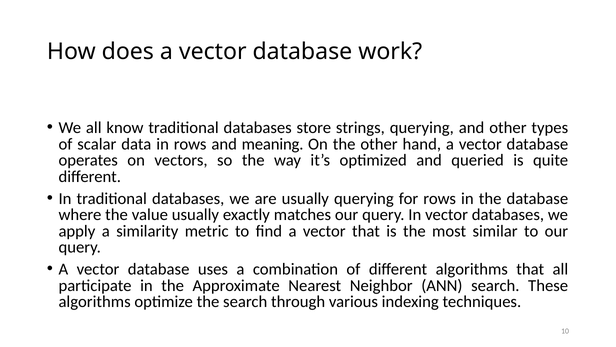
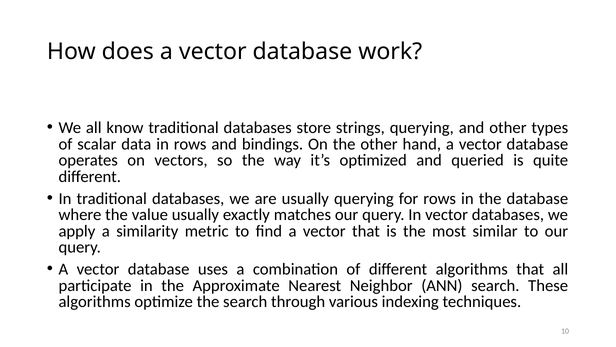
meaning: meaning -> bindings
